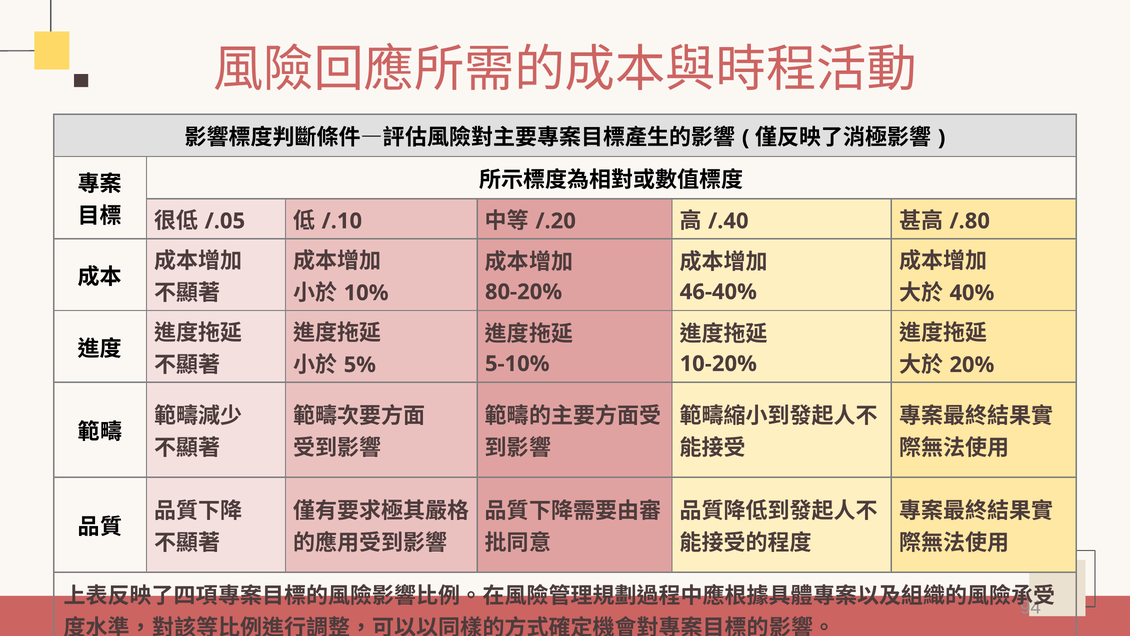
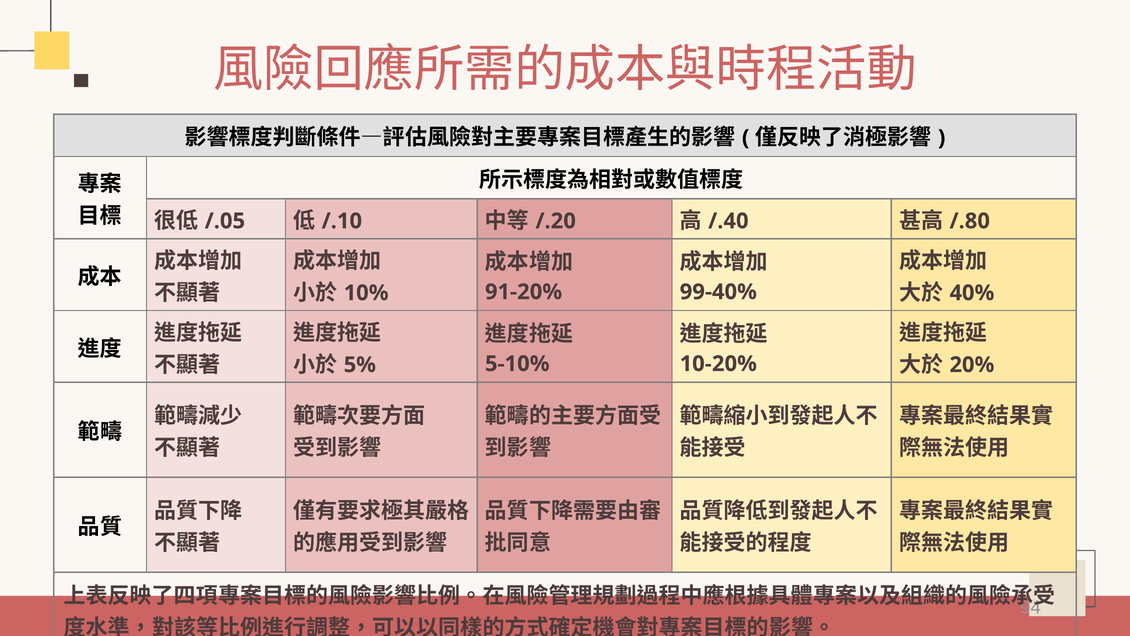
80-20%: 80-20% -> 91-20%
46-40%: 46-40% -> 99-40%
